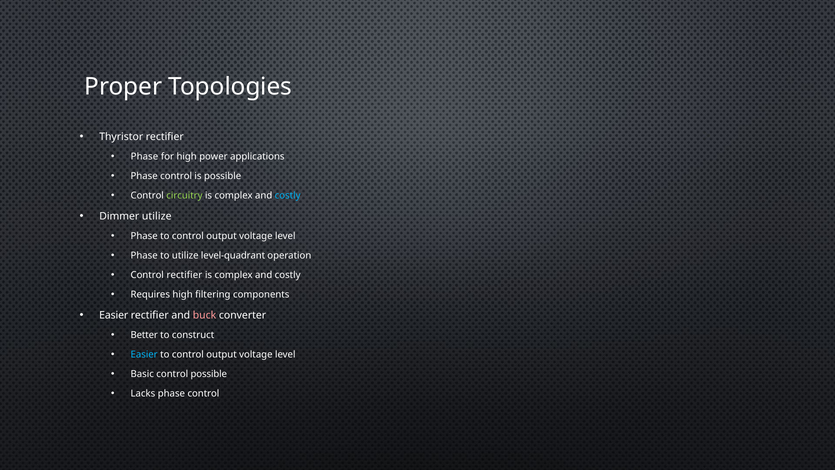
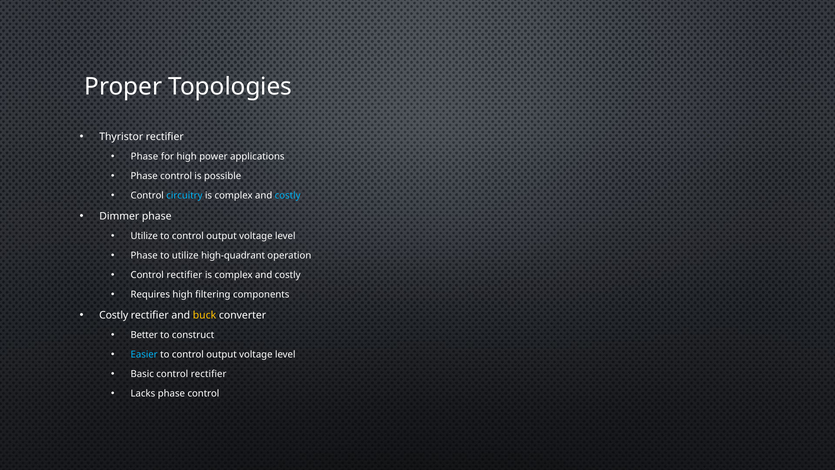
circuitry colour: light green -> light blue
Dimmer utilize: utilize -> phase
Phase at (144, 236): Phase -> Utilize
level-quadrant: level-quadrant -> high-quadrant
Easier at (114, 315): Easier -> Costly
buck colour: pink -> yellow
Basic control possible: possible -> rectifier
